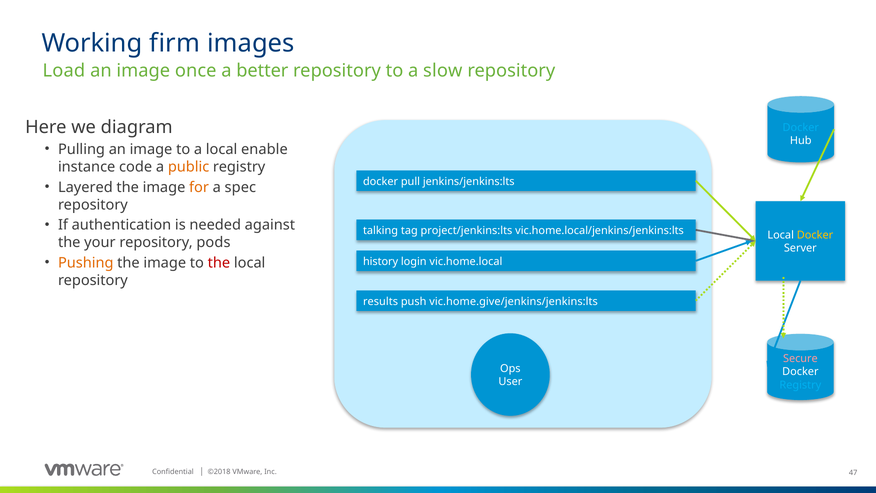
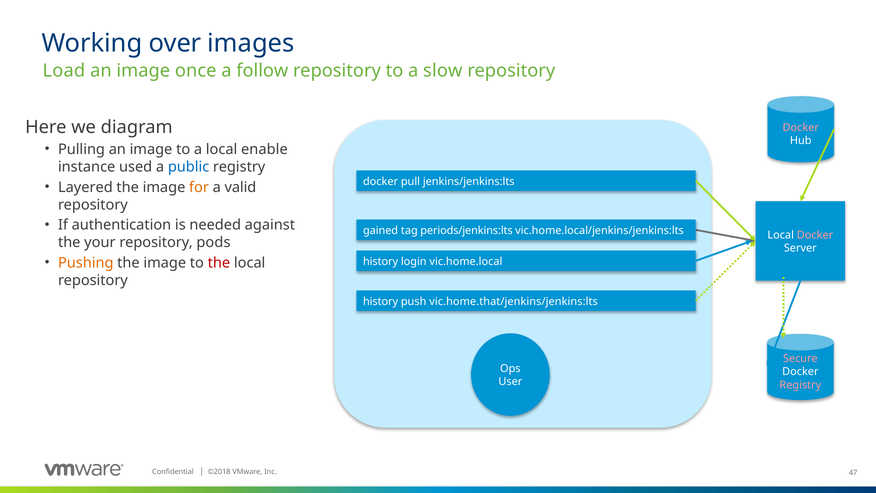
firm: firm -> over
better: better -> follow
Docker at (801, 128) colour: light blue -> pink
code: code -> used
public colour: orange -> blue
spec: spec -> valid
talking: talking -> gained
project/jenkins:lts: project/jenkins:lts -> periods/jenkins:lts
Docker at (815, 235) colour: yellow -> pink
results at (381, 301): results -> history
vic.home.give/jenkins/jenkins:lts: vic.home.give/jenkins/jenkins:lts -> vic.home.that/jenkins/jenkins:lts
Registry at (800, 385) colour: light blue -> pink
